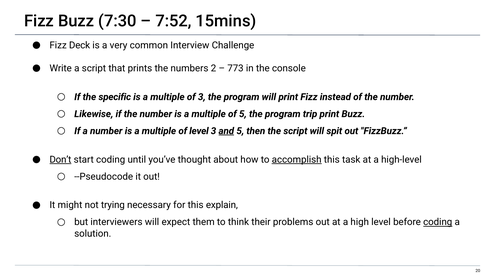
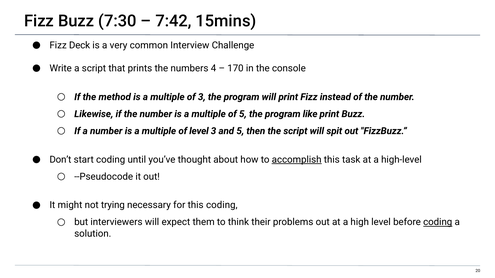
7:52: 7:52 -> 7:42
2: 2 -> 4
773: 773 -> 170
specific: specific -> method
trip: trip -> like
and underline: present -> none
Don’t underline: present -> none
this explain: explain -> coding
